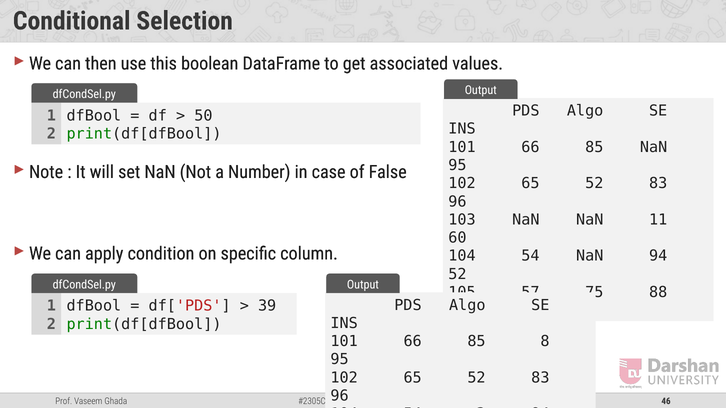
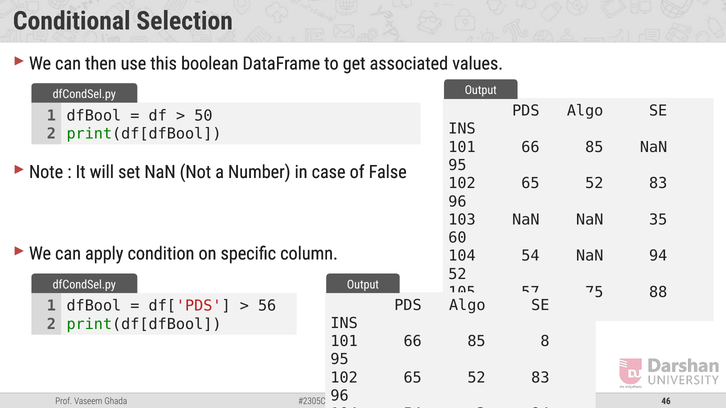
11: 11 -> 35
39 at (267, 306): 39 -> 56
